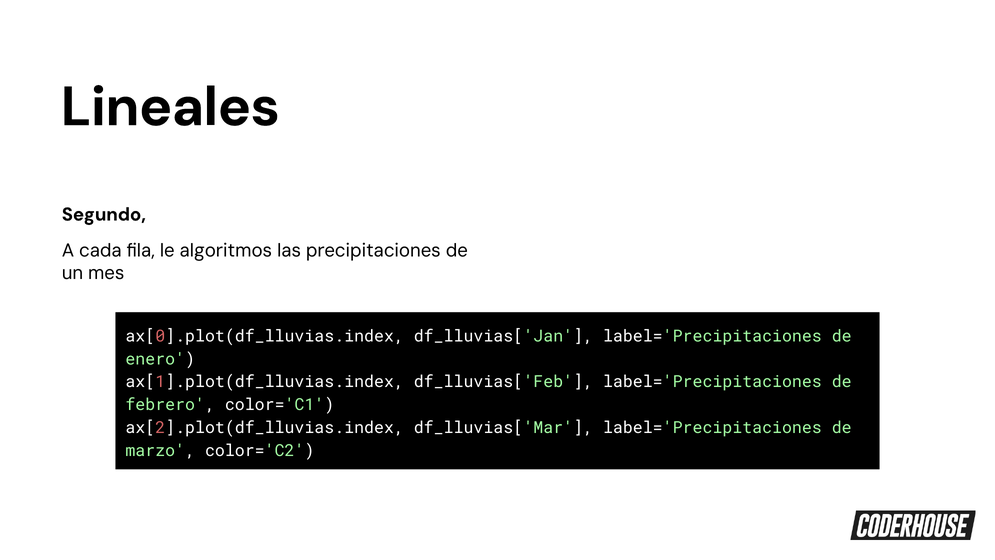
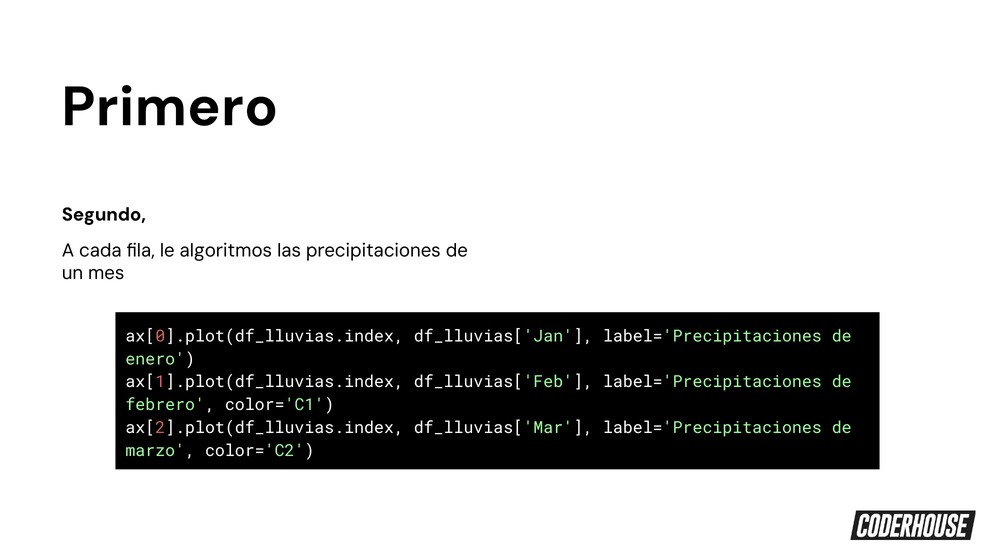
Lineales: Lineales -> Primero
